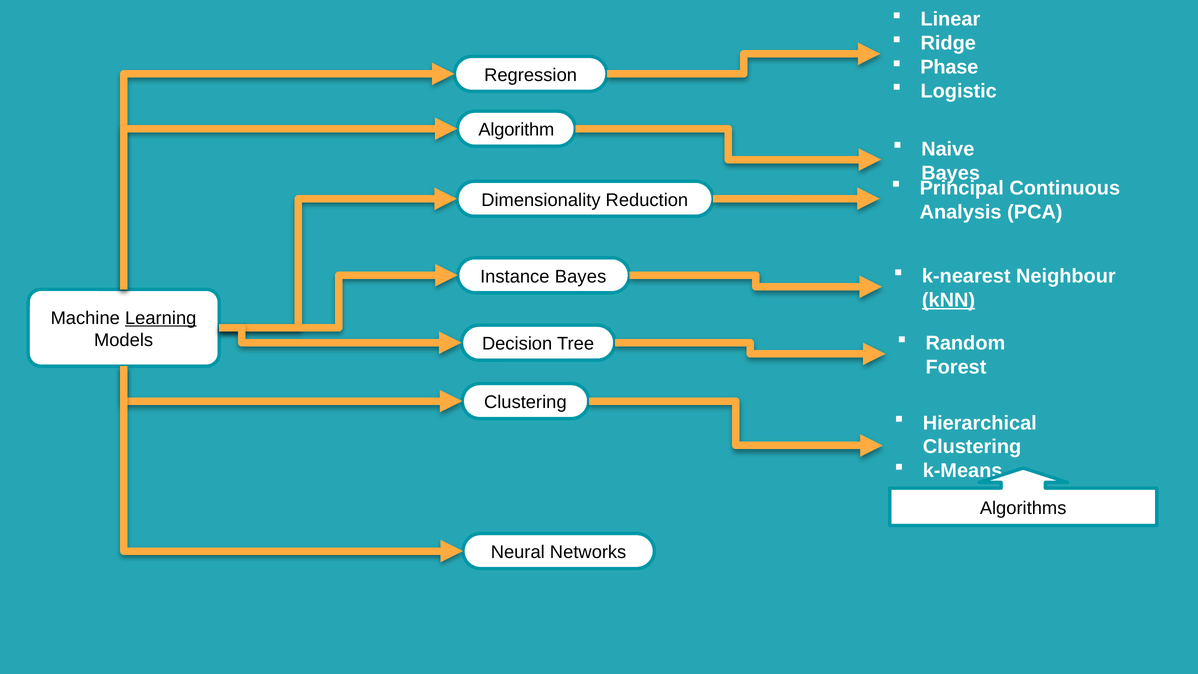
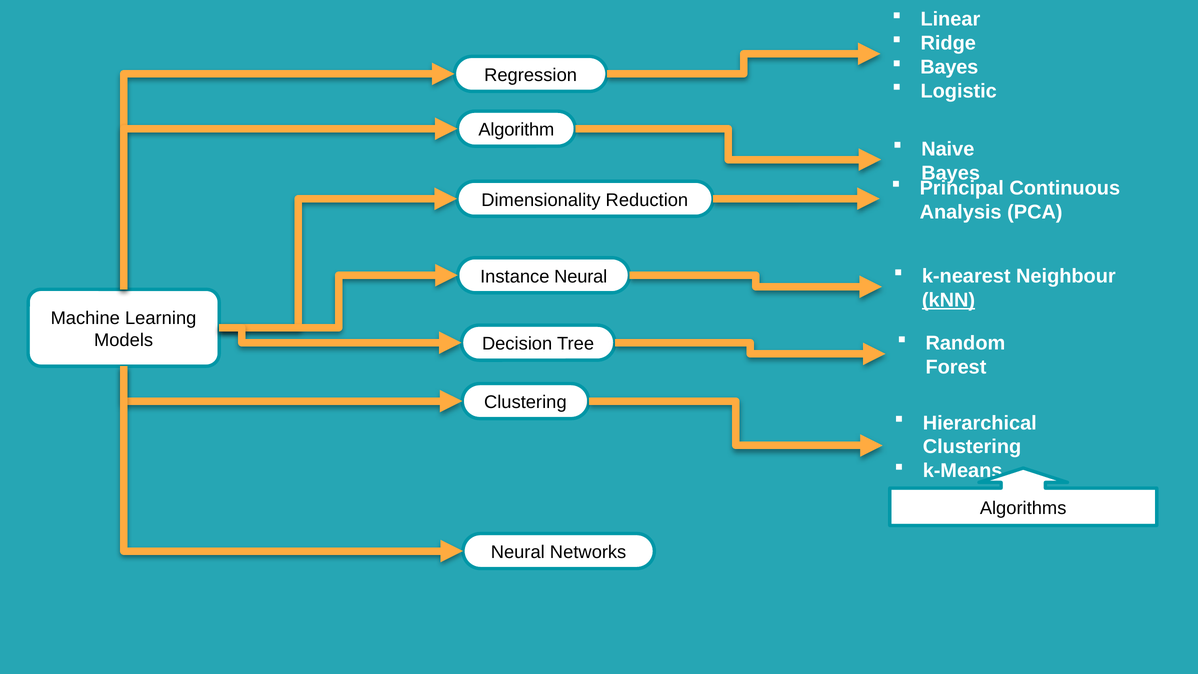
Phase at (949, 67): Phase -> Bayes
Instance Bayes: Bayes -> Neural
Learning underline: present -> none
